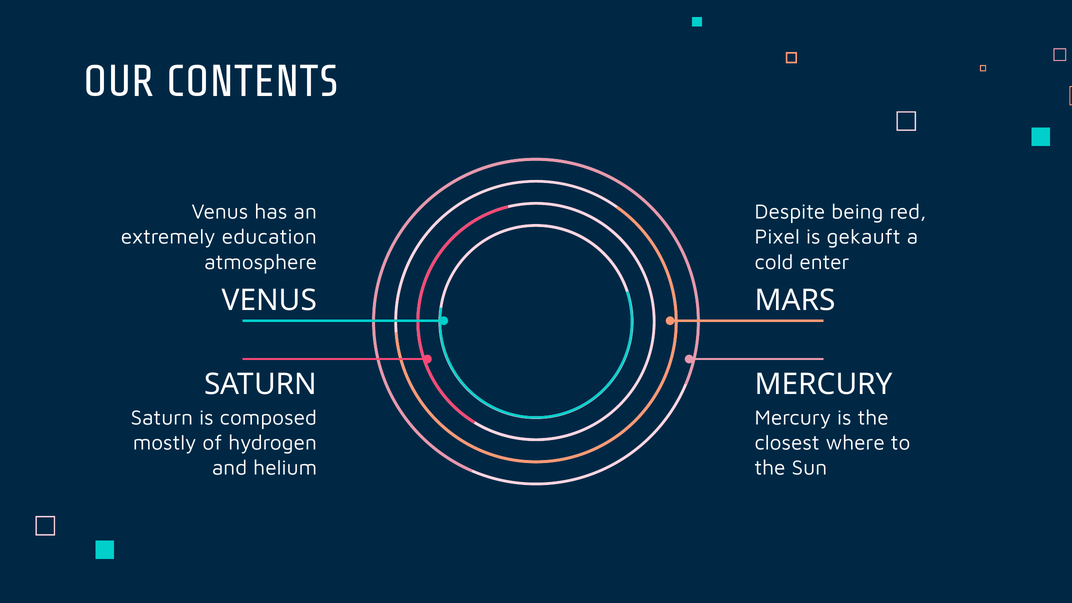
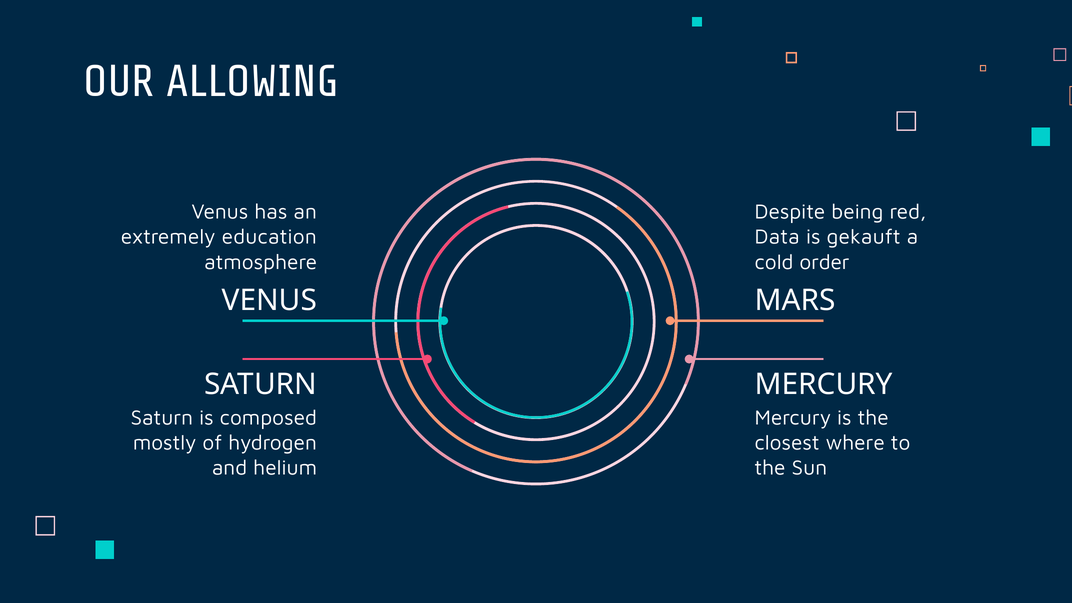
CONTENTS: CONTENTS -> ALLOWING
Pixel: Pixel -> Data
enter: enter -> order
